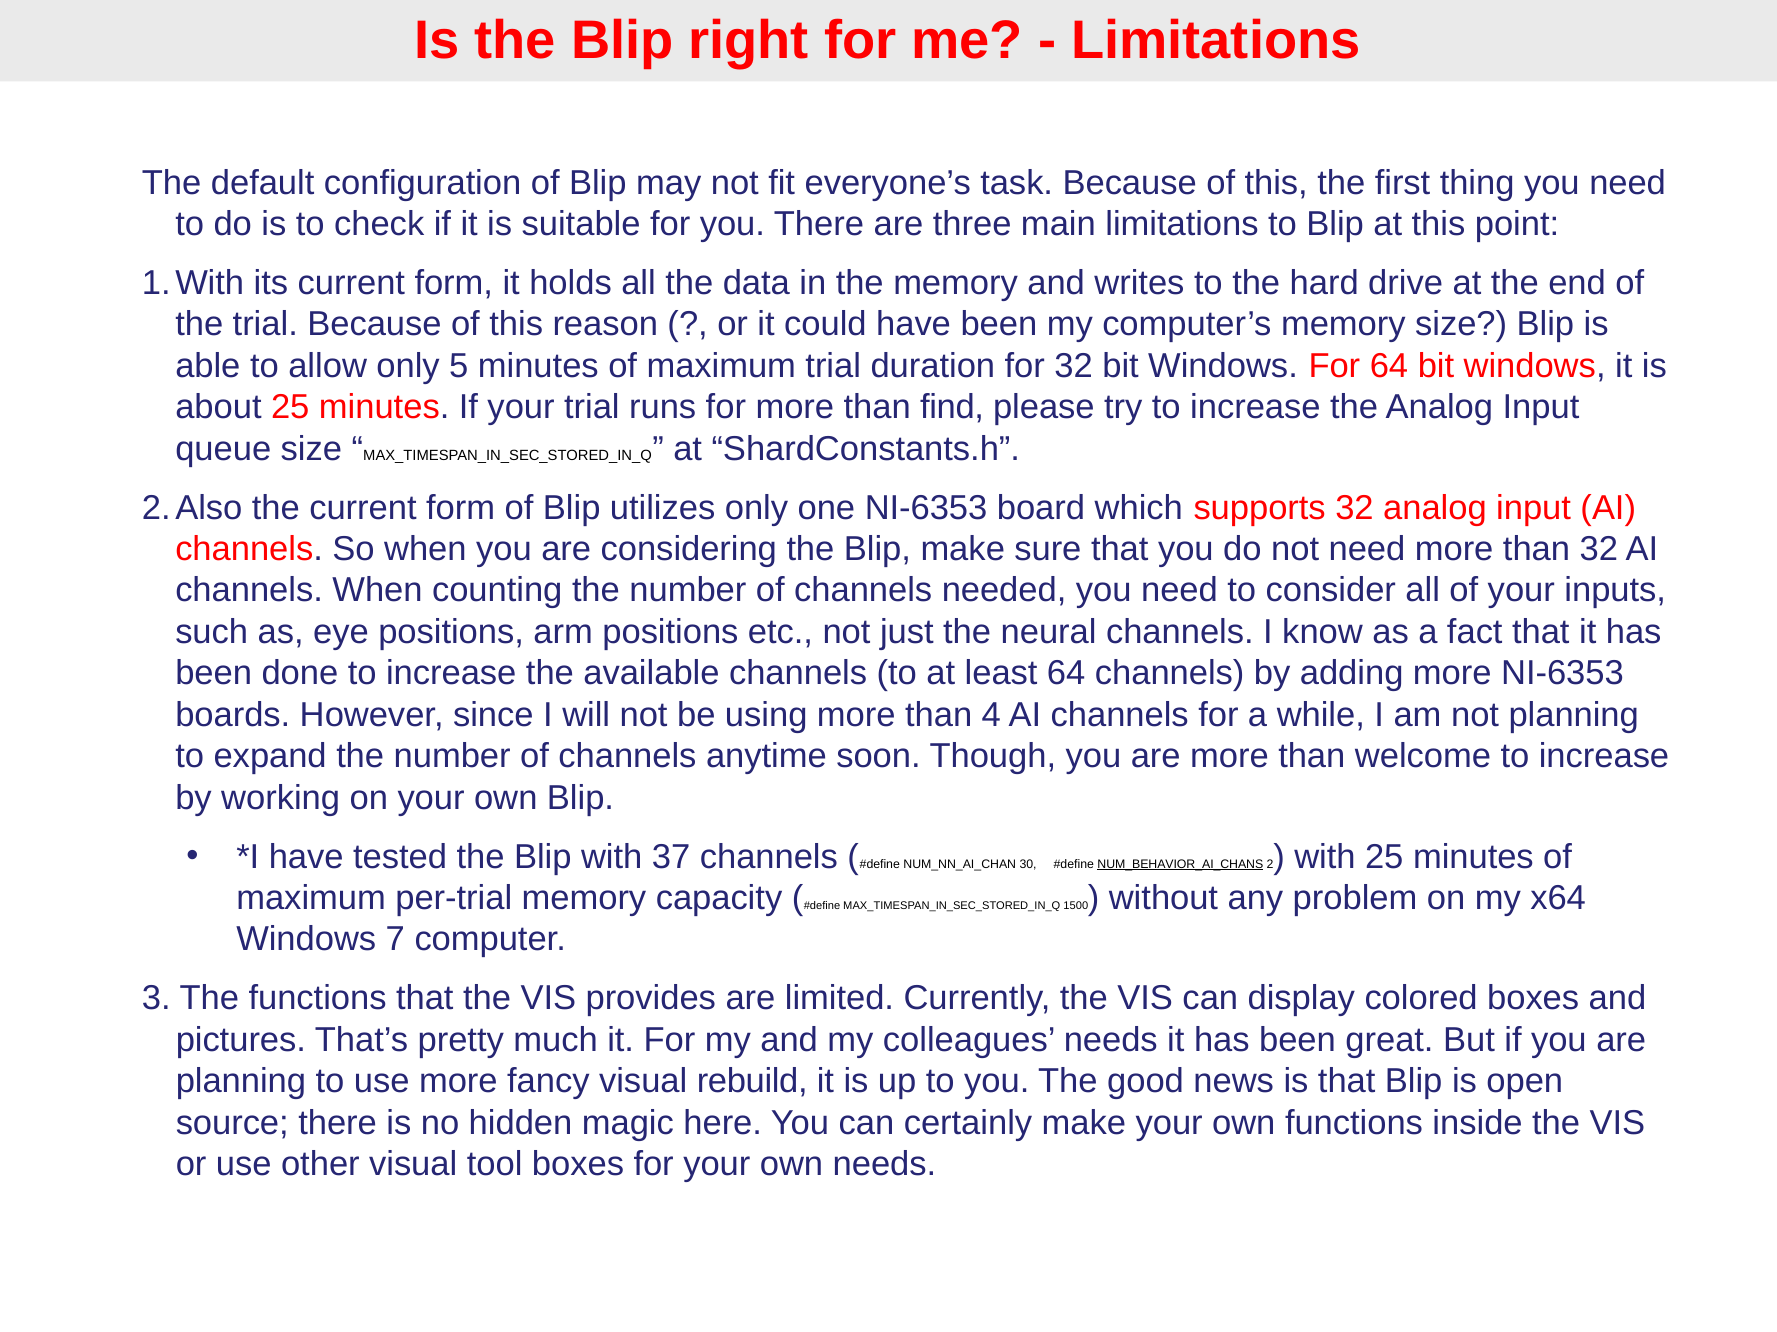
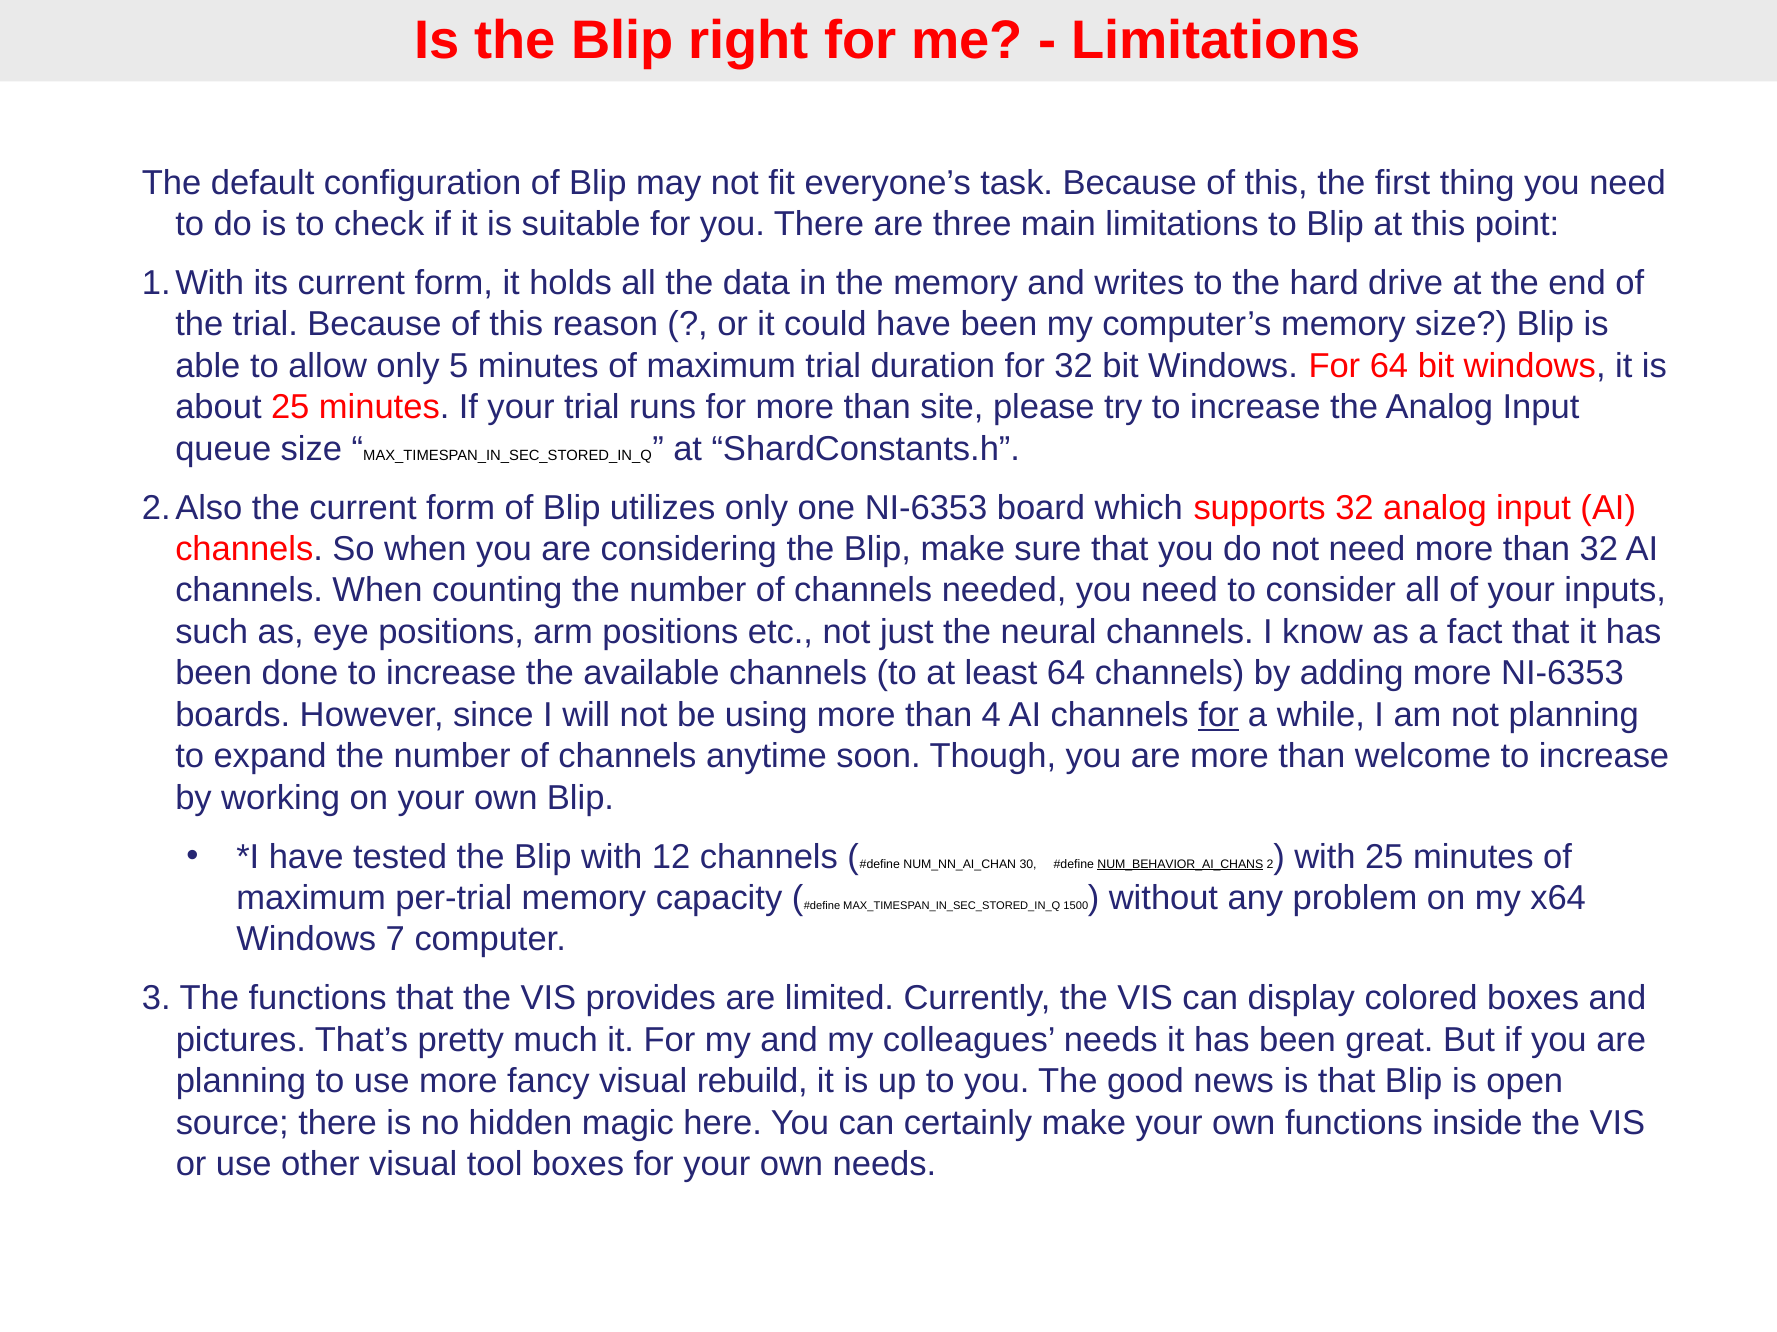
find: find -> site
for at (1218, 715) underline: none -> present
37: 37 -> 12
